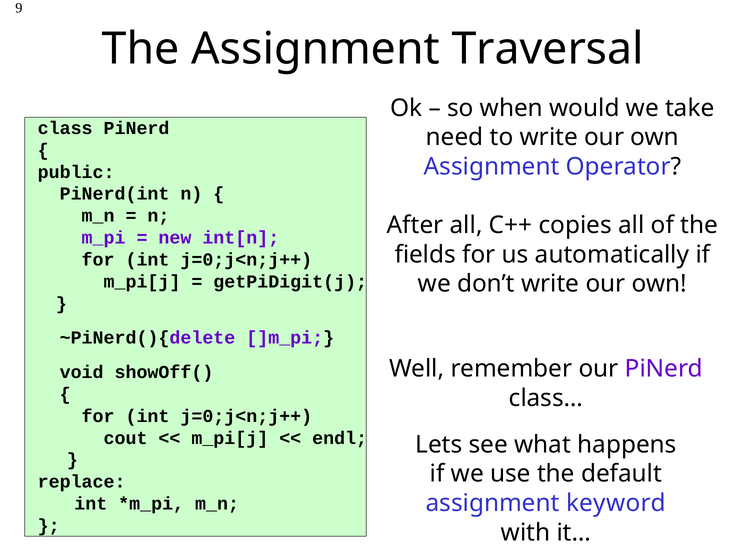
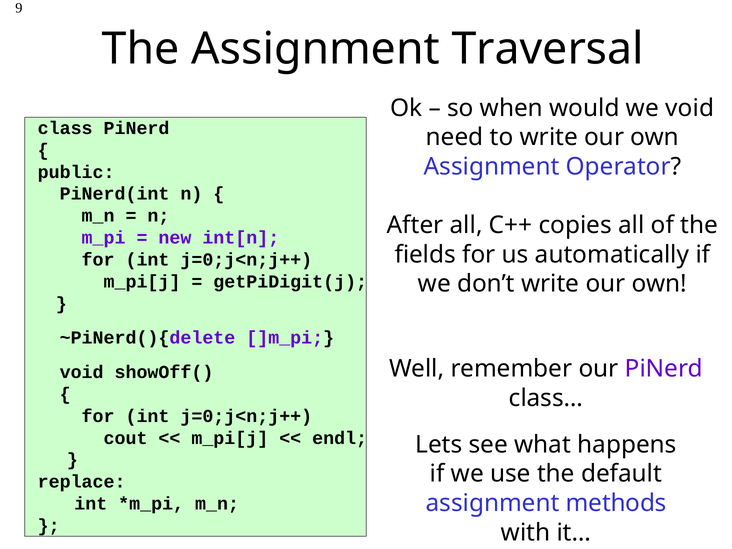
we take: take -> void
keyword: keyword -> methods
